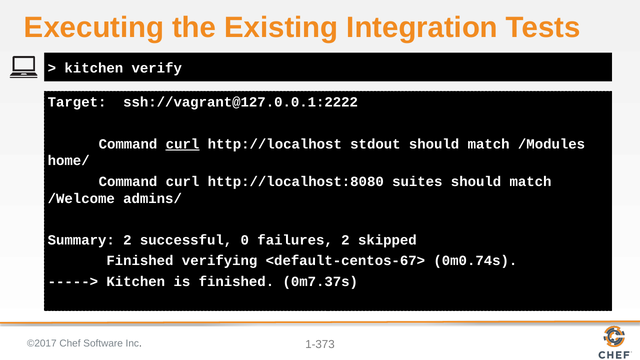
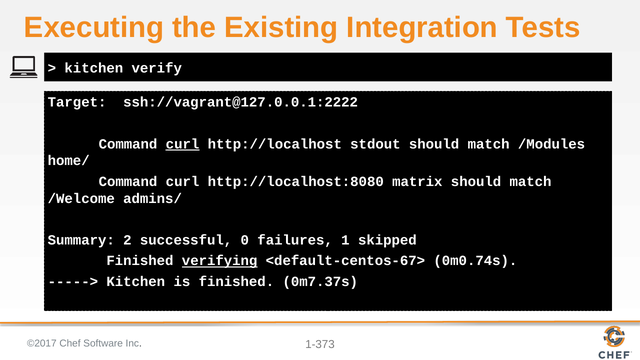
suites: suites -> matrix
failures 2: 2 -> 1
verifying underline: none -> present
